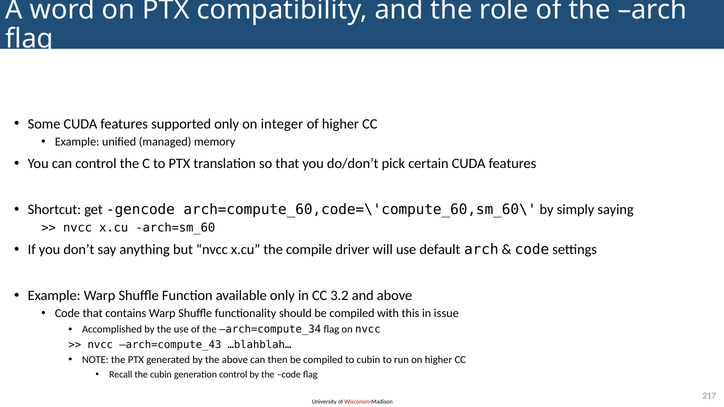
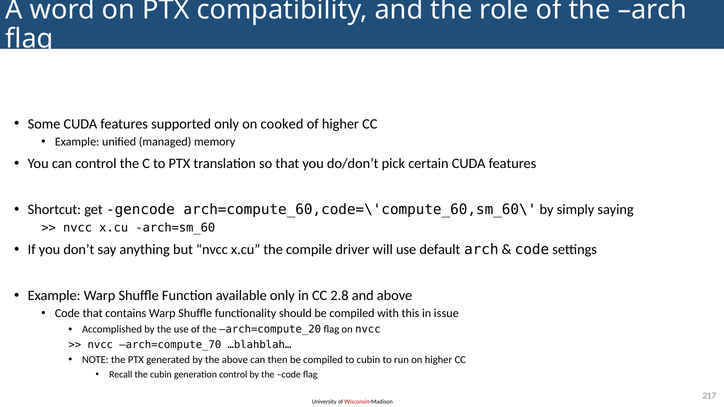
integer: integer -> cooked
3.2: 3.2 -> 2.8
arch=compute_34: arch=compute_34 -> arch=compute_20
arch=compute_43: arch=compute_43 -> arch=compute_70
